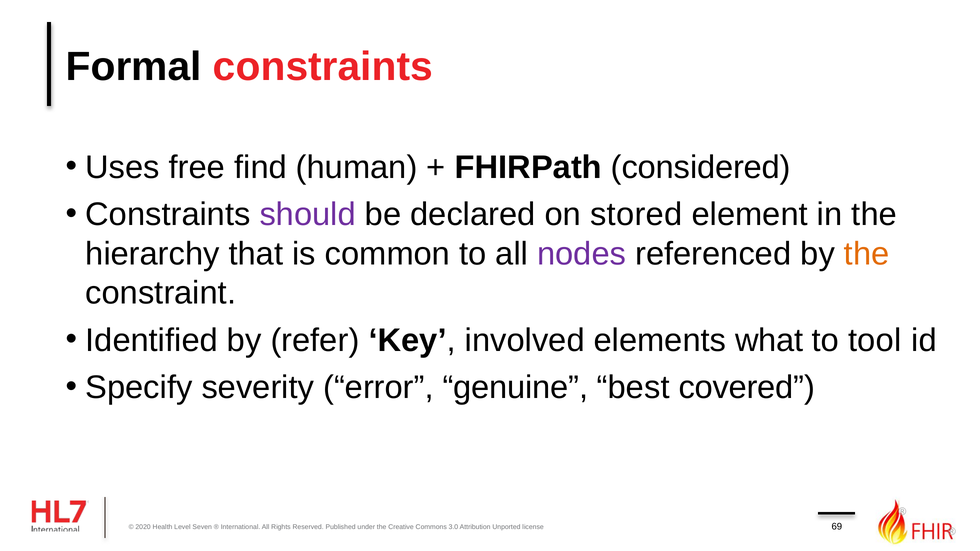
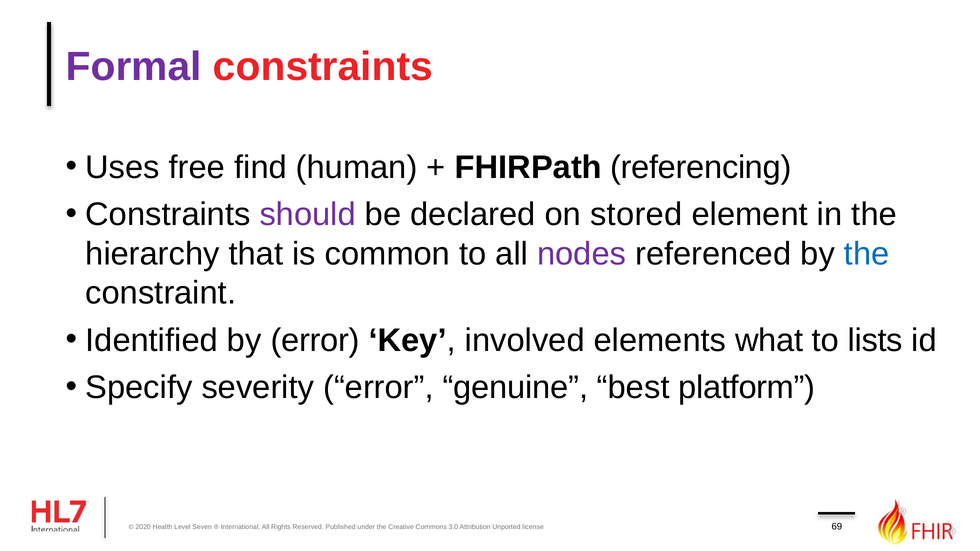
Formal colour: black -> purple
considered: considered -> referencing
the at (867, 254) colour: orange -> blue
by refer: refer -> error
tool: tool -> lists
covered: covered -> platform
